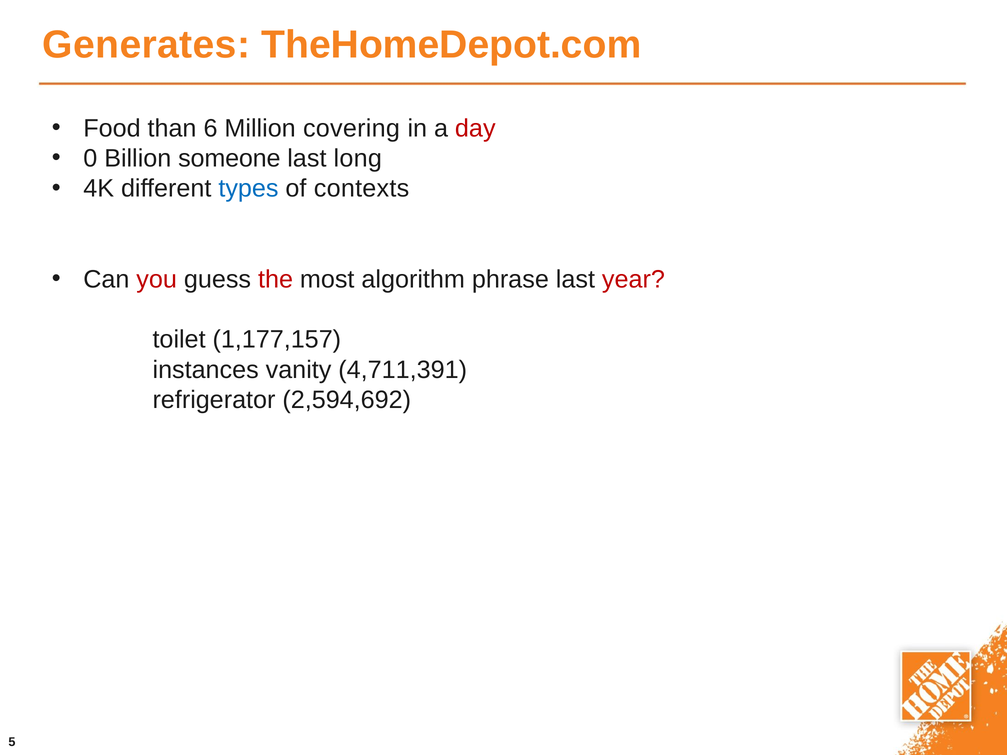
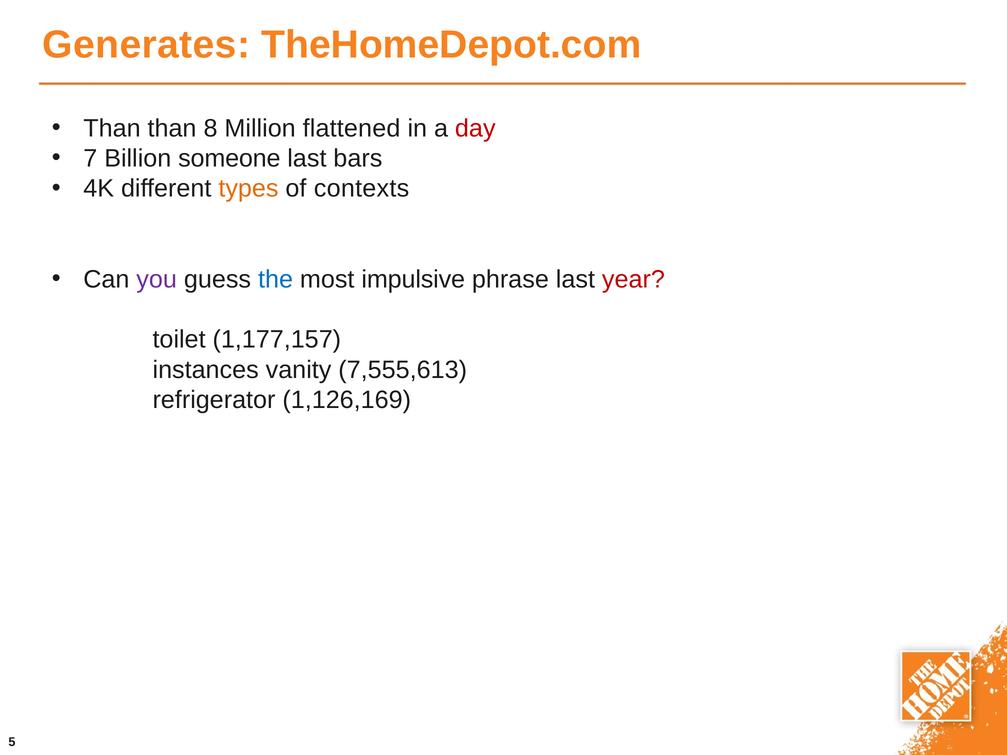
Food at (112, 128): Food -> Than
6: 6 -> 8
covering: covering -> flattened
0: 0 -> 7
long: long -> bars
types colour: blue -> orange
you colour: red -> purple
the colour: red -> blue
algorithm: algorithm -> impulsive
4,711,391: 4,711,391 -> 7,555,613
2,594,692: 2,594,692 -> 1,126,169
